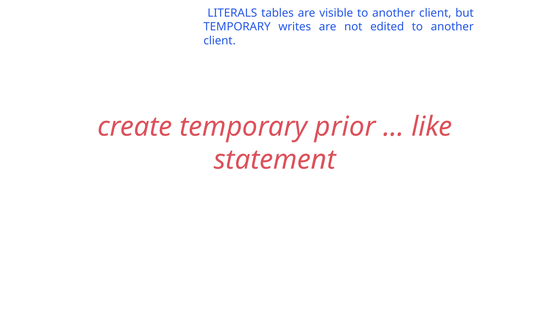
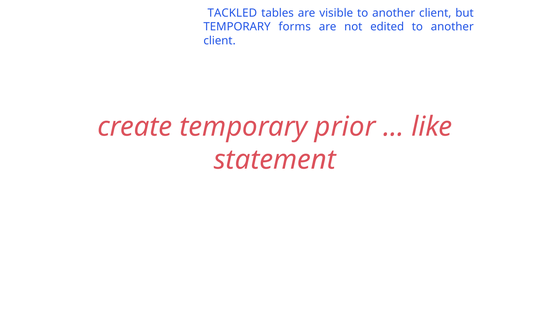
LITERALS: LITERALS -> TACKLED
writes: writes -> forms
